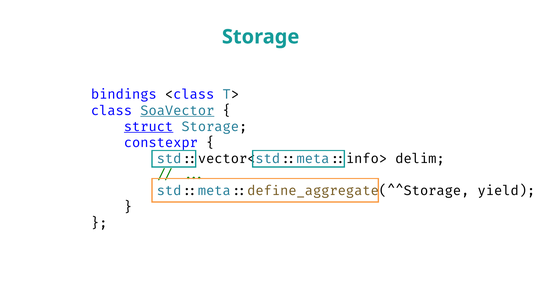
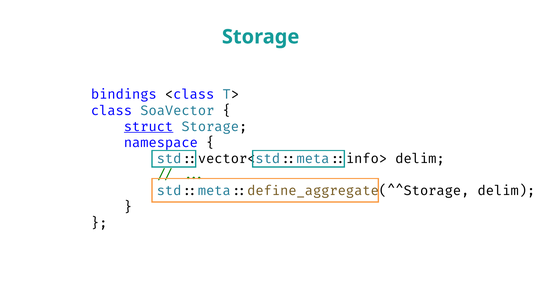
SoaVector underline: present -> none
constexpr: constexpr -> namespace
std::meta::define_aggregate(^^Storage yield: yield -> delim
